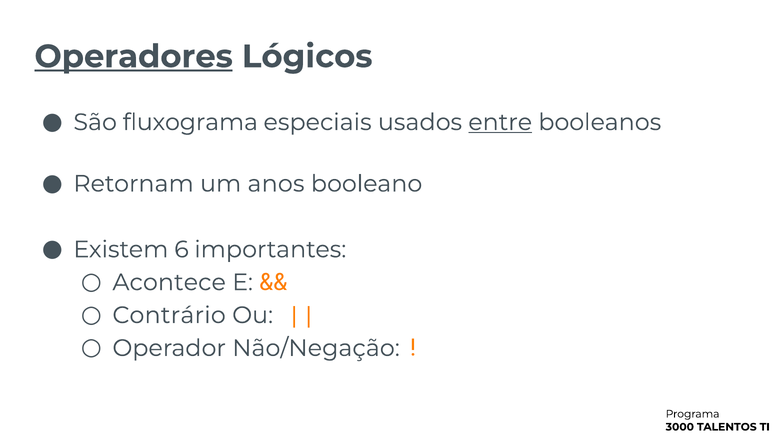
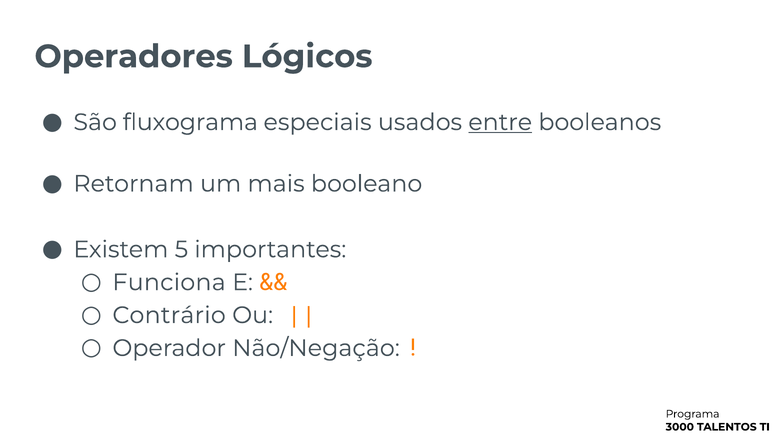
Operadores underline: present -> none
anos: anos -> mais
6: 6 -> 5
Acontece: Acontece -> Funciona
